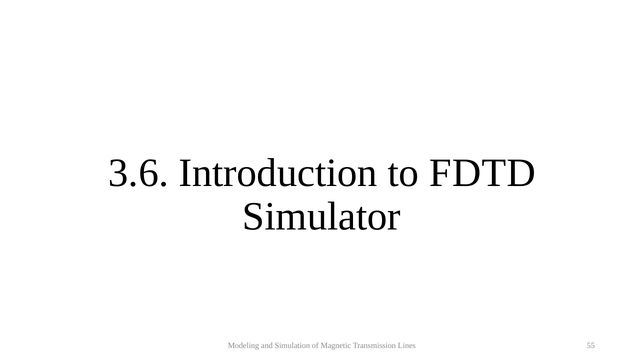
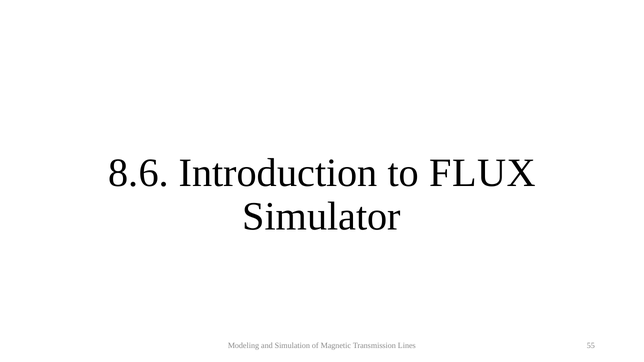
3.6: 3.6 -> 8.6
FDTD: FDTD -> FLUX
